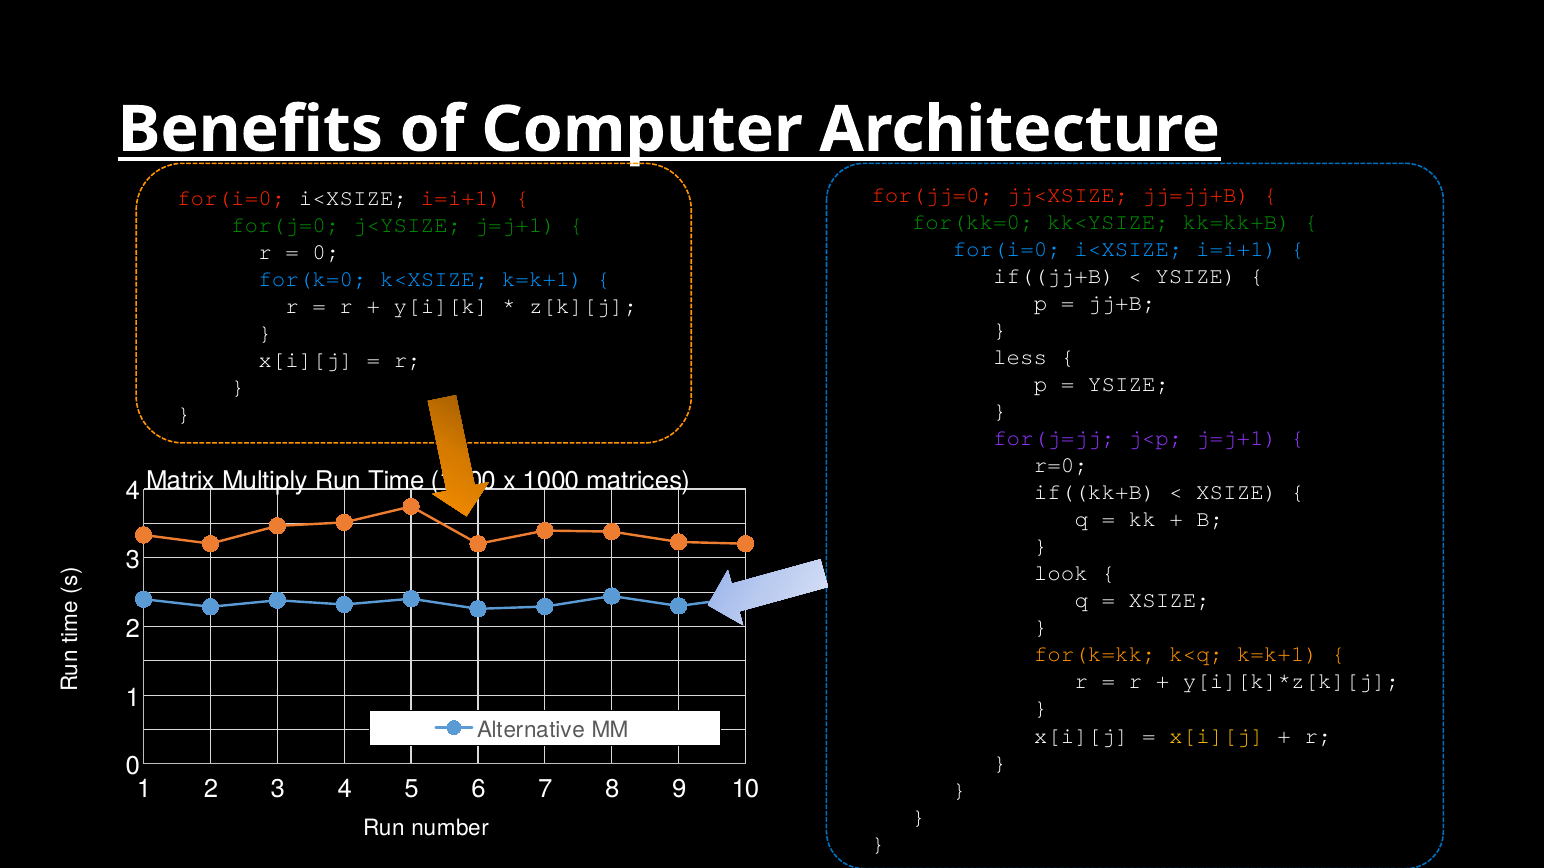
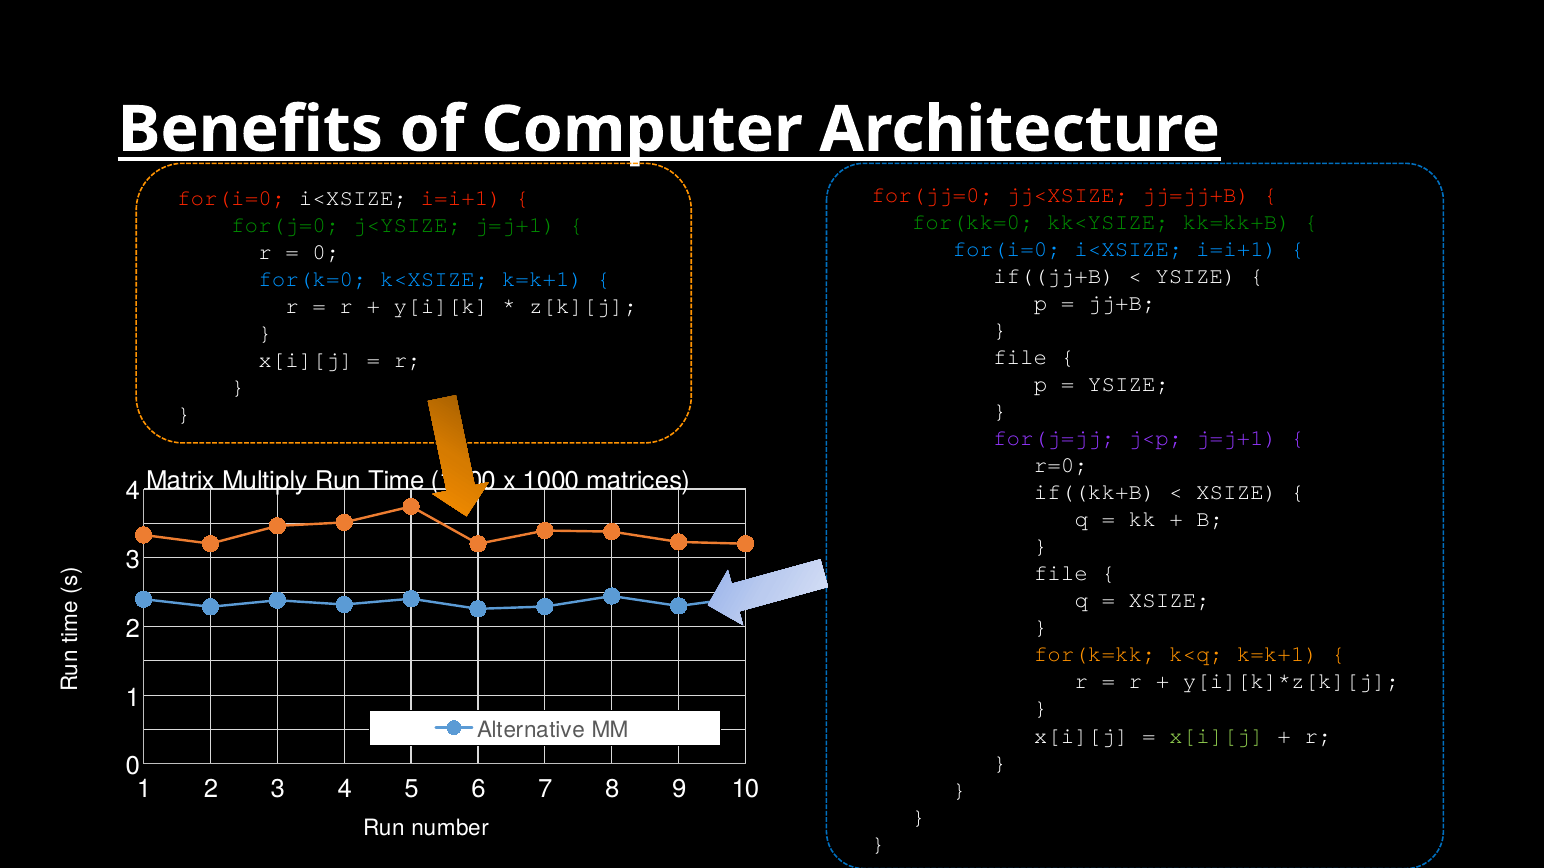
less at (1020, 358): less -> file
look at (1061, 574): look -> file
x[i][j at (1217, 736) colour: yellow -> light green
